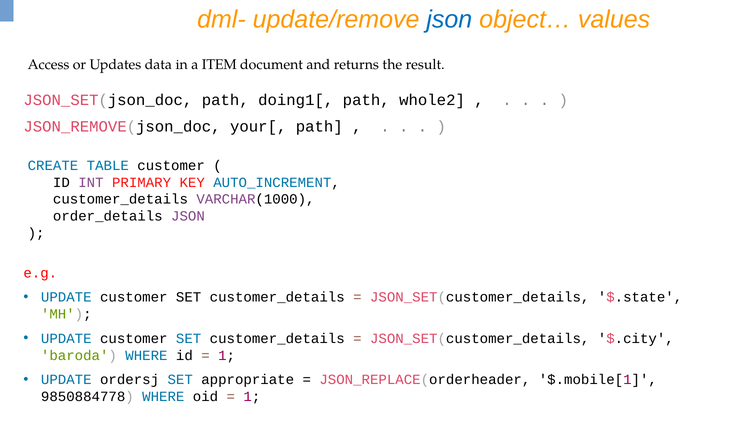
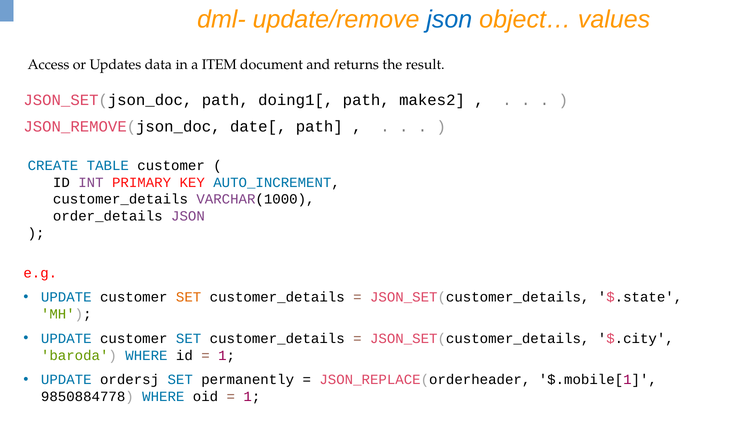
whole2: whole2 -> makes2
your[: your[ -> date[
SET at (189, 297) colour: black -> orange
appropriate: appropriate -> permanently
